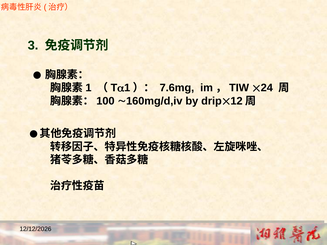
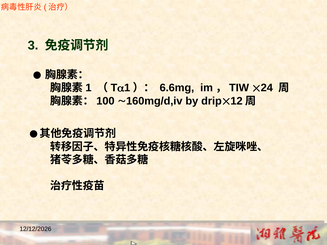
7.6mg: 7.6mg -> 6.6mg
